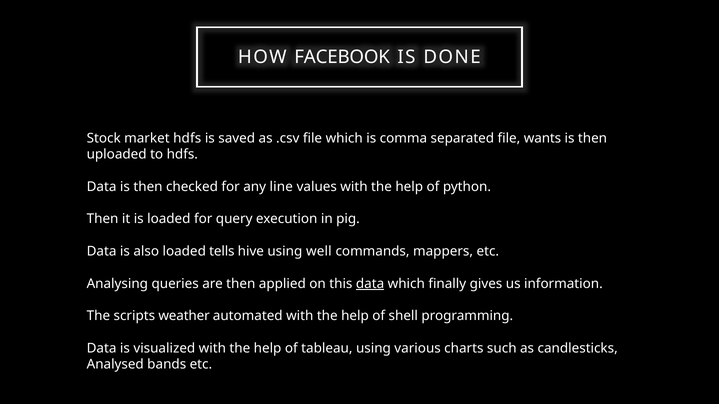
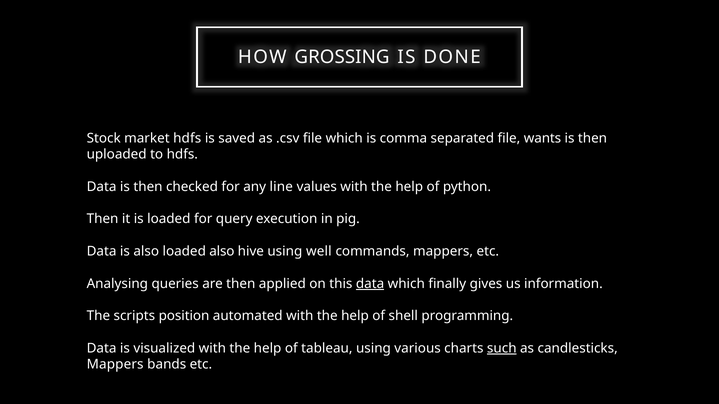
FACEBOOK: FACEBOOK -> GROSSING
loaded tells: tells -> also
weather: weather -> position
such underline: none -> present
Analysed at (115, 365): Analysed -> Mappers
